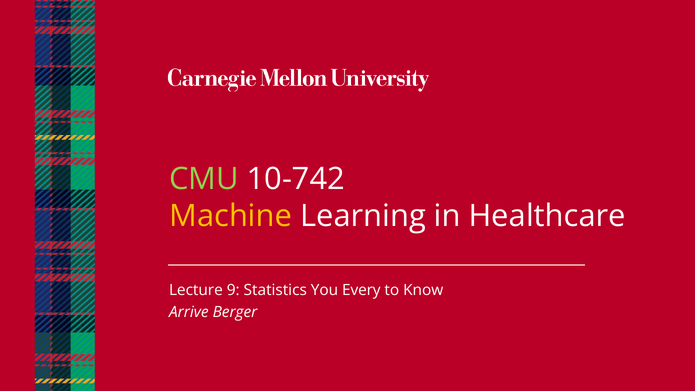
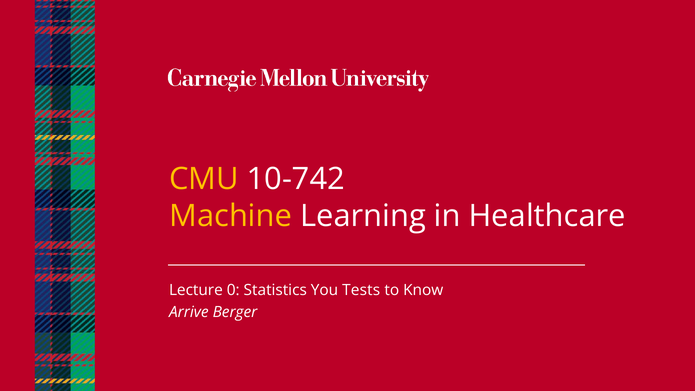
CMU colour: light green -> yellow
9: 9 -> 0
Every: Every -> Tests
